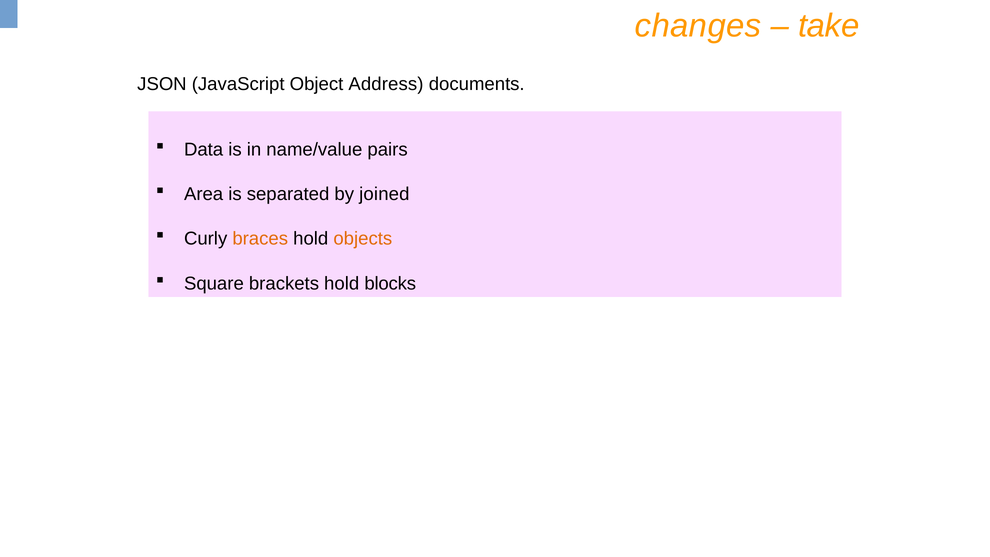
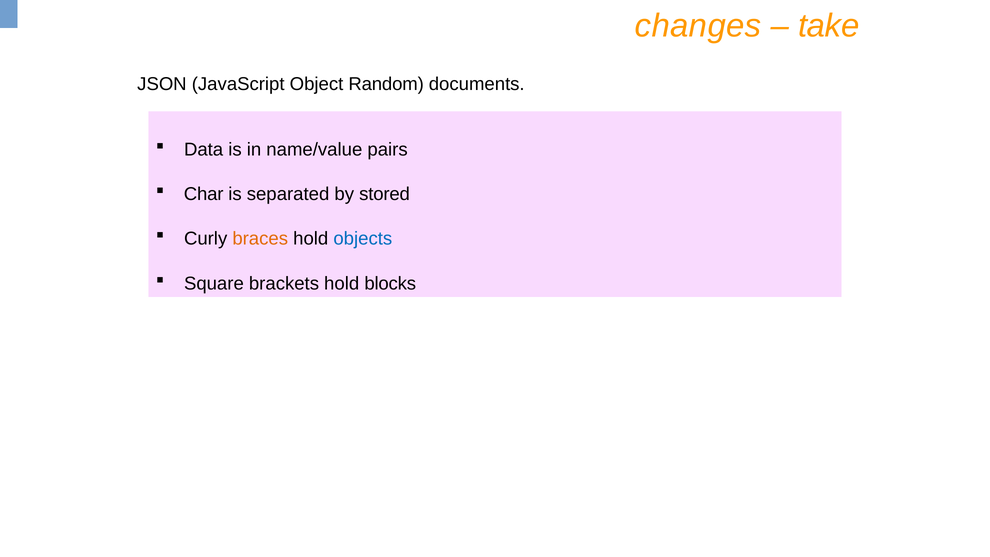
Address: Address -> Random
Area: Area -> Char
joined: joined -> stored
objects colour: orange -> blue
